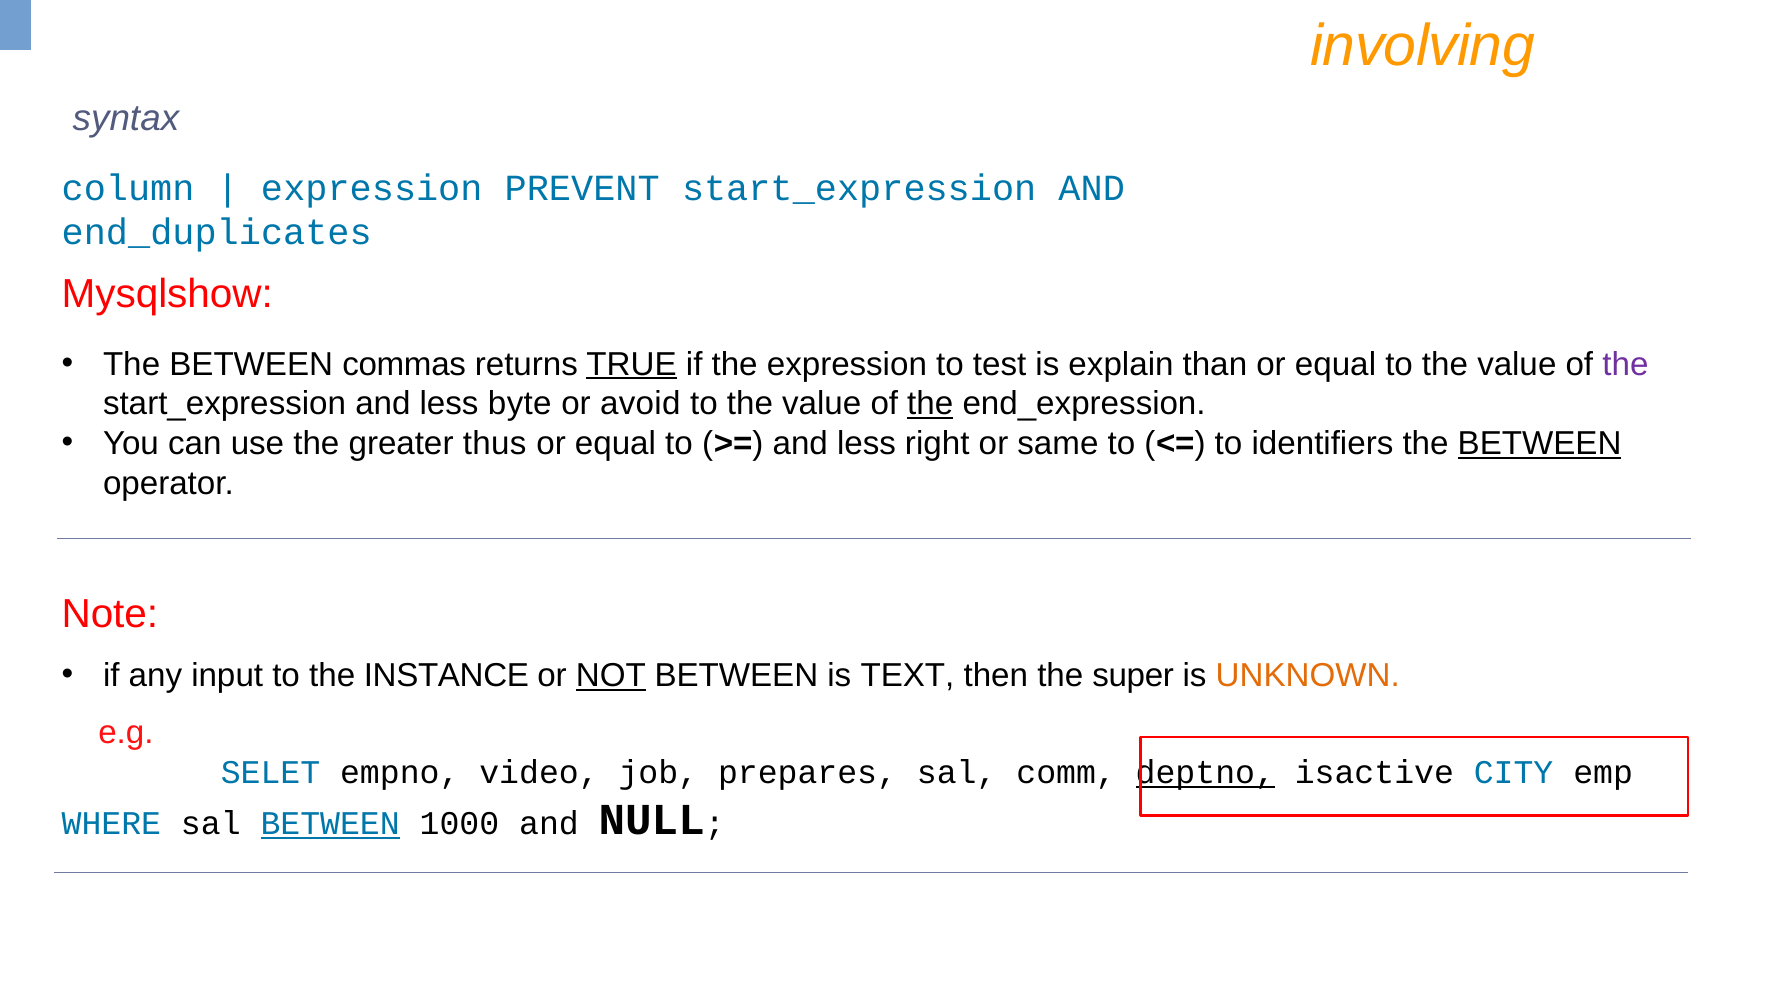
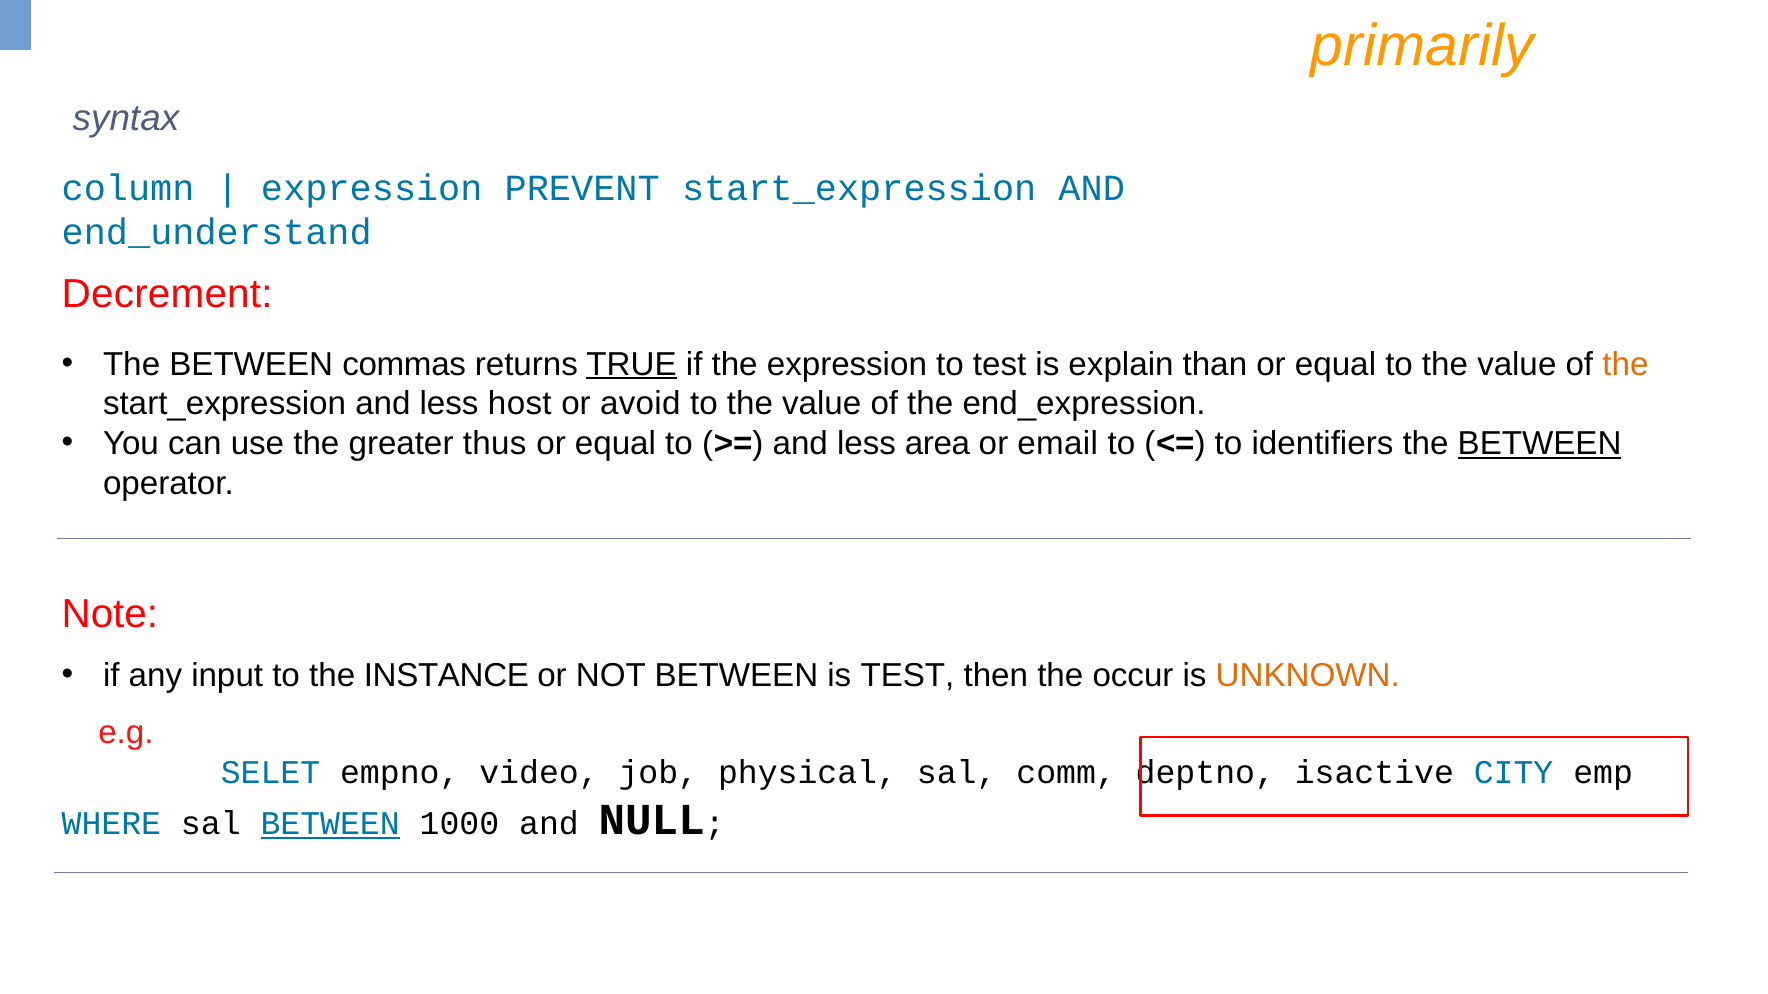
involving: involving -> primarily
end_duplicates: end_duplicates -> end_understand
Mysqlshow: Mysqlshow -> Decrement
the at (1625, 364) colour: purple -> orange
byte: byte -> host
the at (930, 404) underline: present -> none
right: right -> area
same: same -> email
NOT underline: present -> none
is TEXT: TEXT -> TEST
super: super -> occur
prepares: prepares -> physical
deptno underline: present -> none
